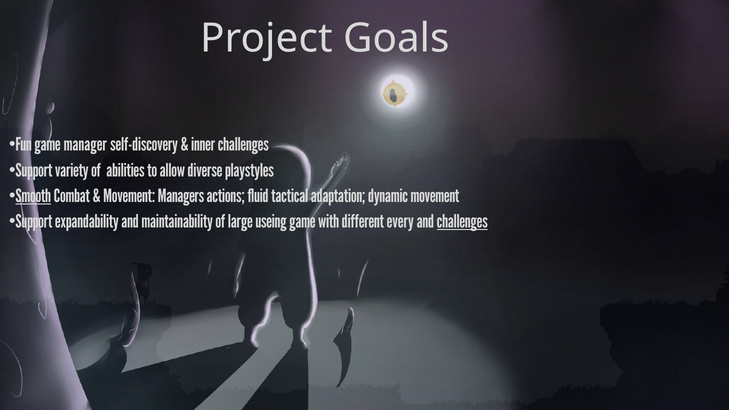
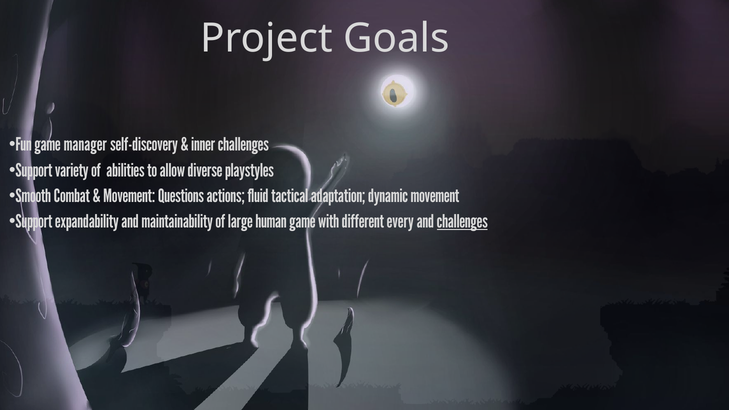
Smooth underline: present -> none
Managers: Managers -> Questions
useing: useing -> human
